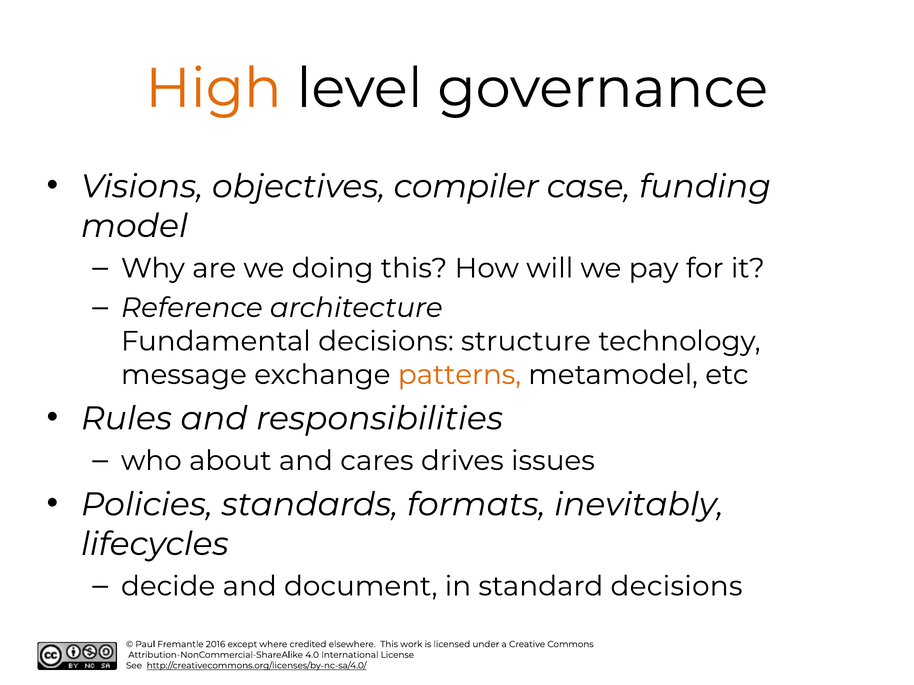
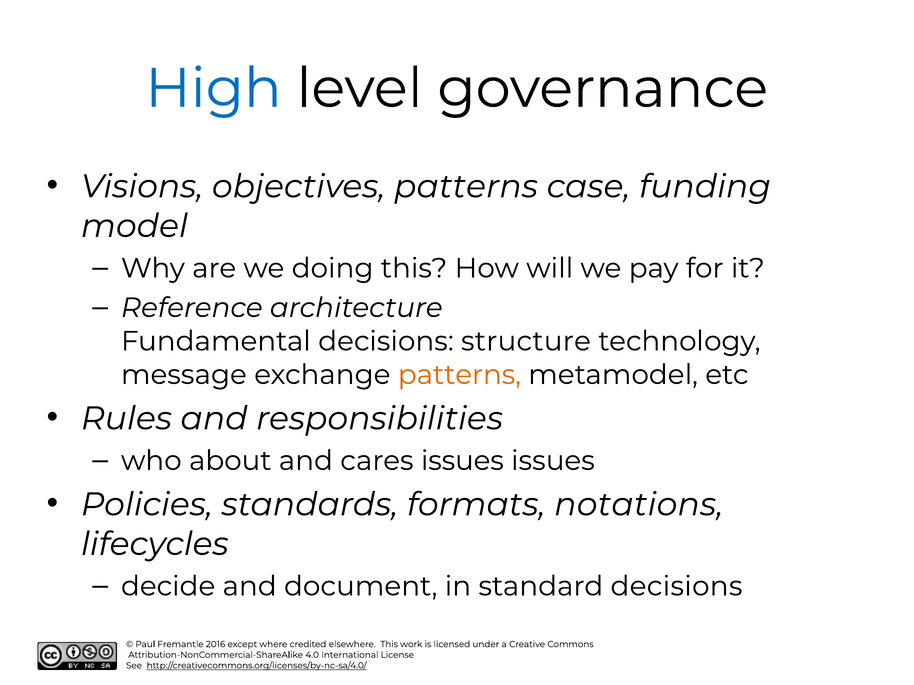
High colour: orange -> blue
objectives compiler: compiler -> patterns
cares drives: drives -> issues
inevitably: inevitably -> notations
